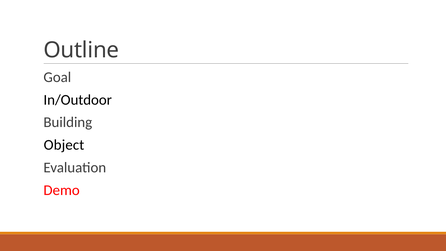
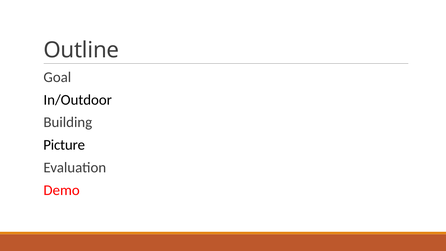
Object: Object -> Picture
